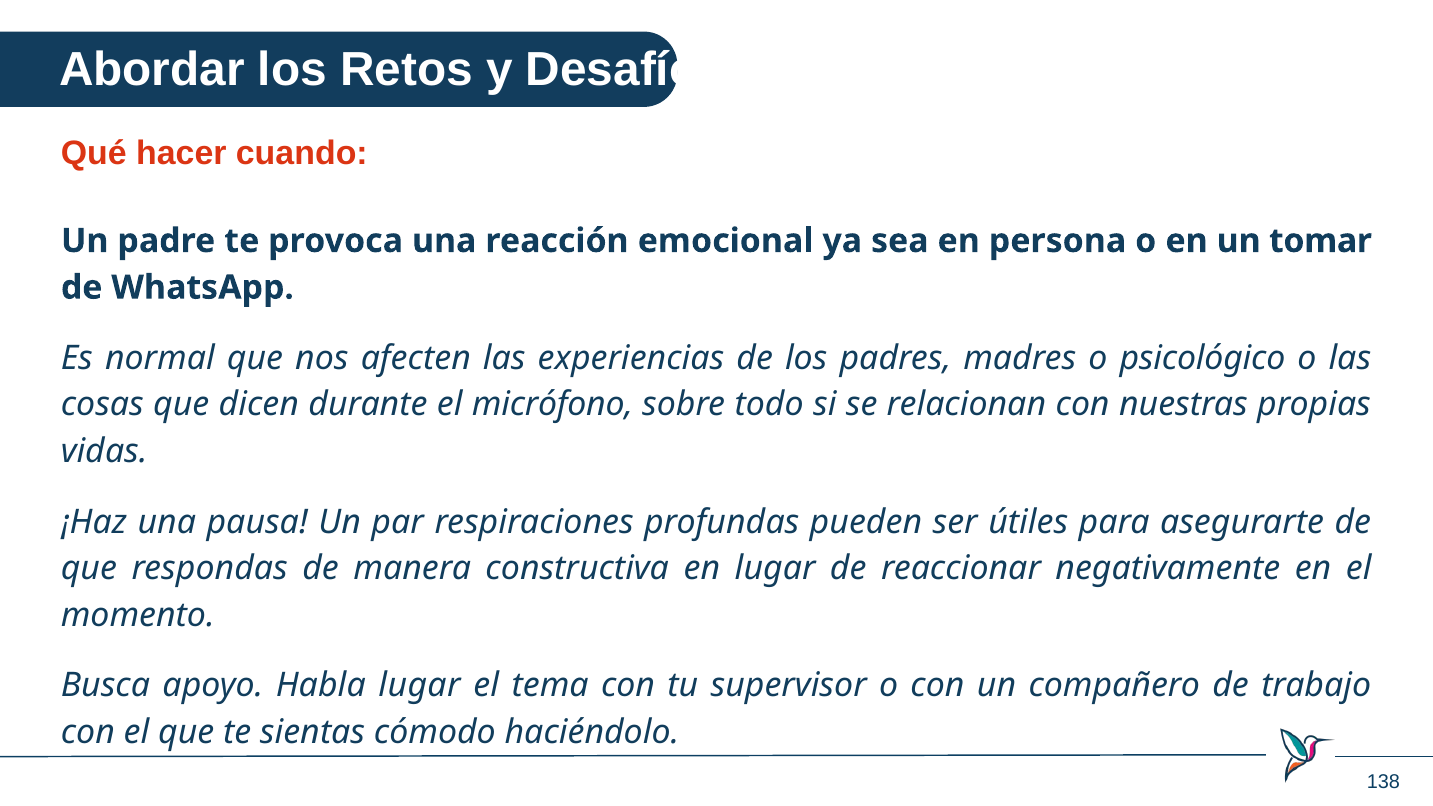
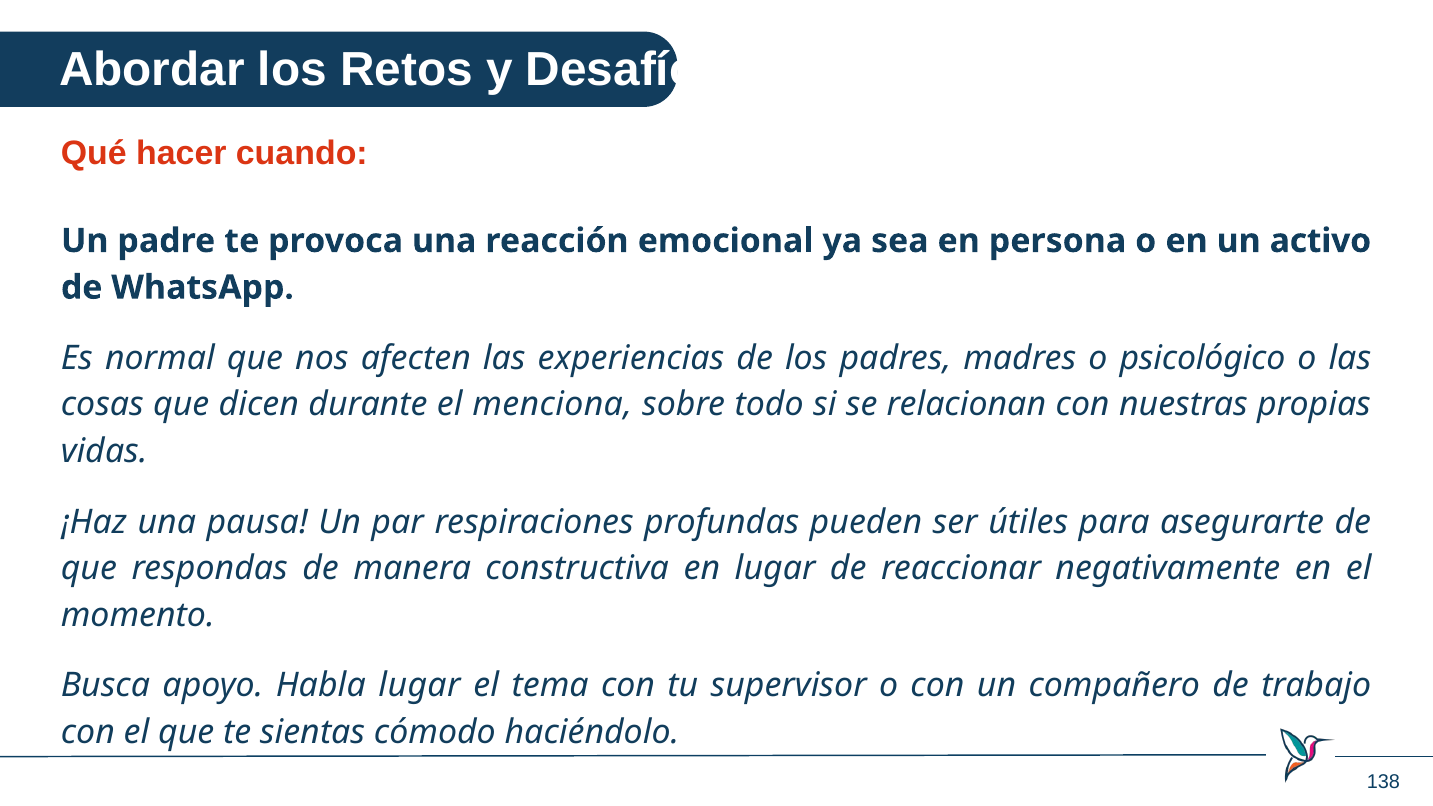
tomar: tomar -> activo
micrófono: micrófono -> menciona
